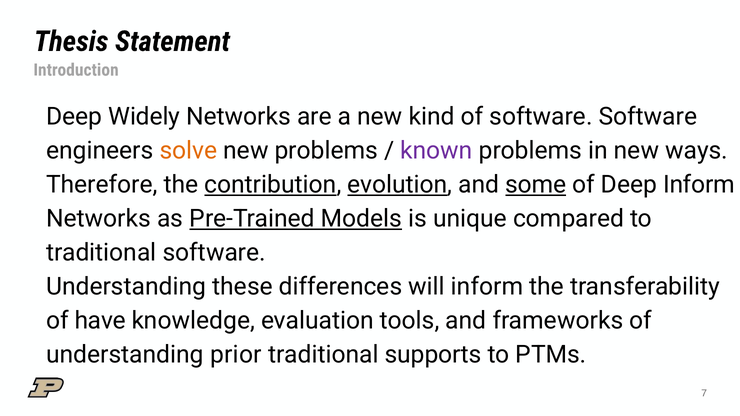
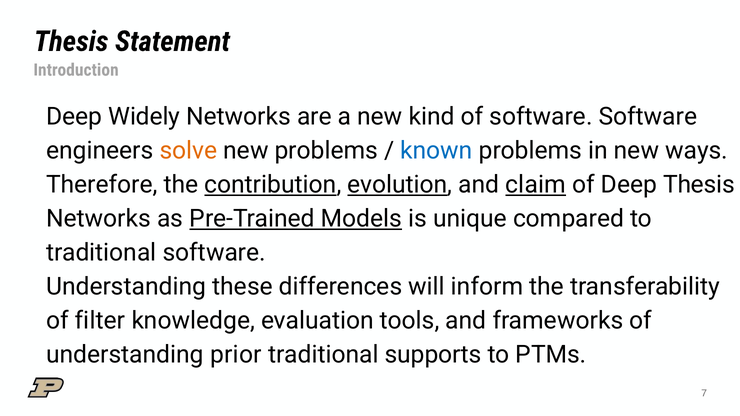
known colour: purple -> blue
some: some -> claim
Deep Inform: Inform -> Thesis
have: have -> filter
